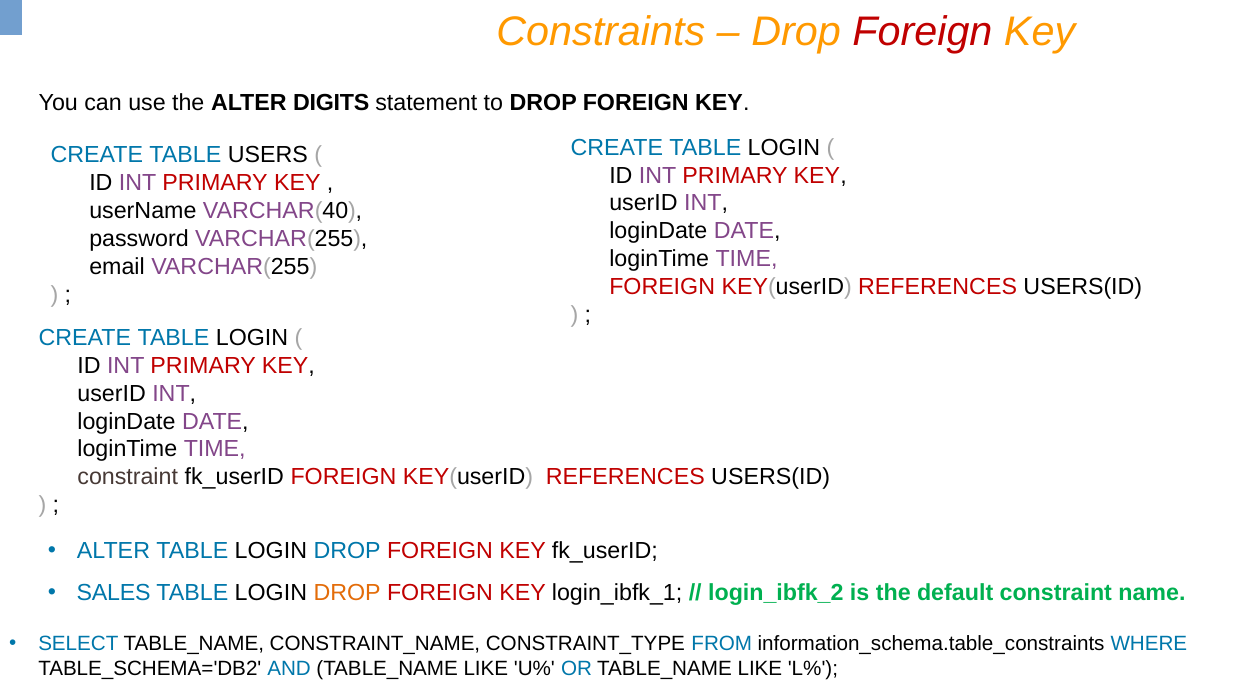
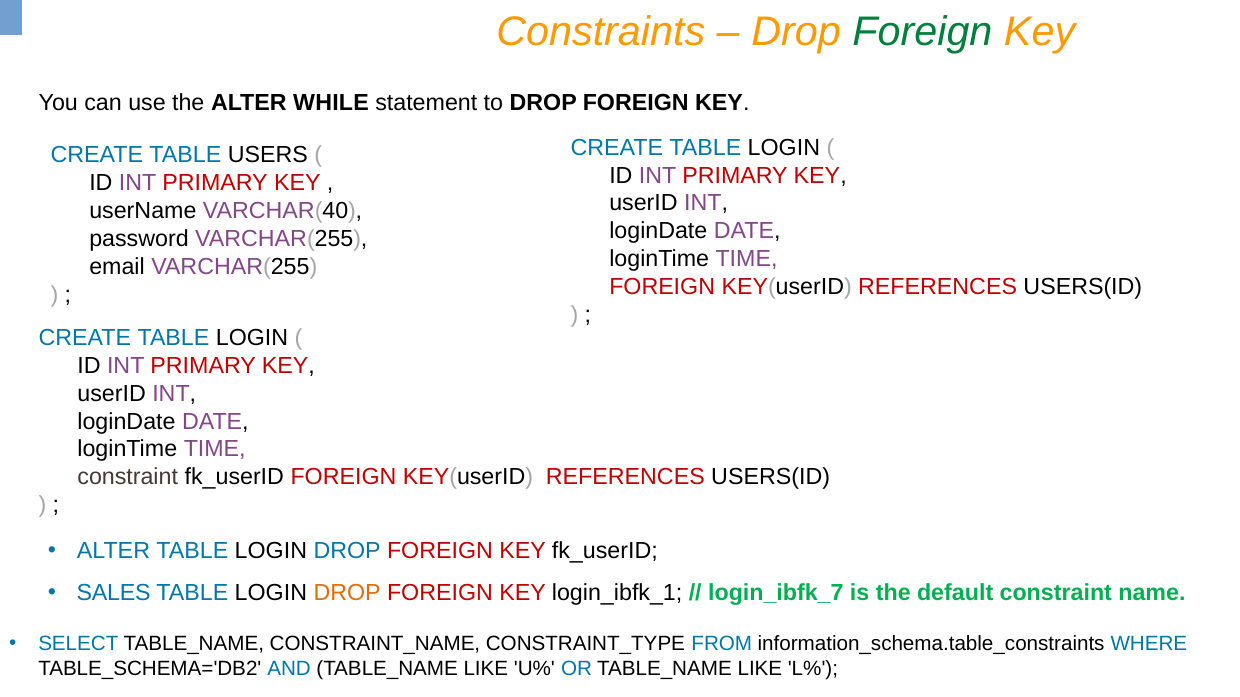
Foreign at (922, 32) colour: red -> green
DIGITS: DIGITS -> WHILE
login_ibfk_2: login_ibfk_2 -> login_ibfk_7
